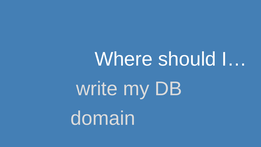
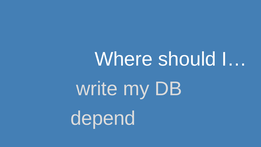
domain: domain -> depend
